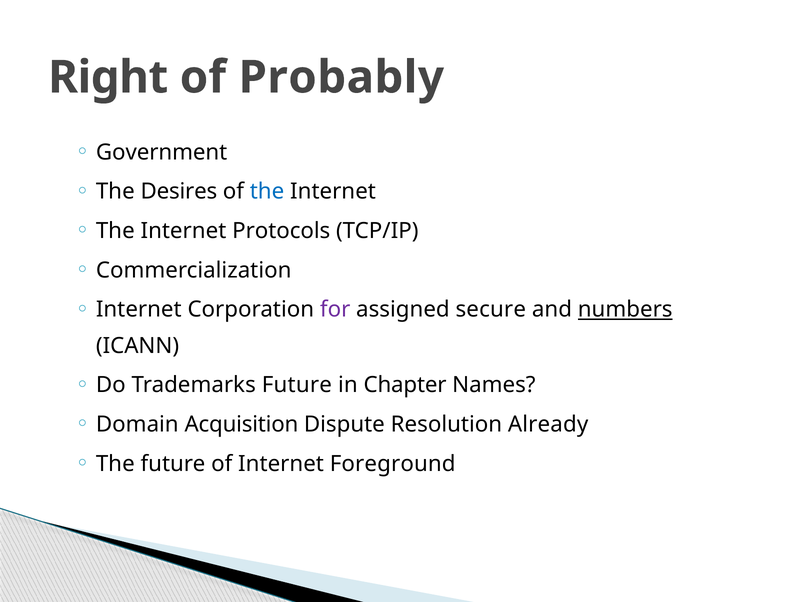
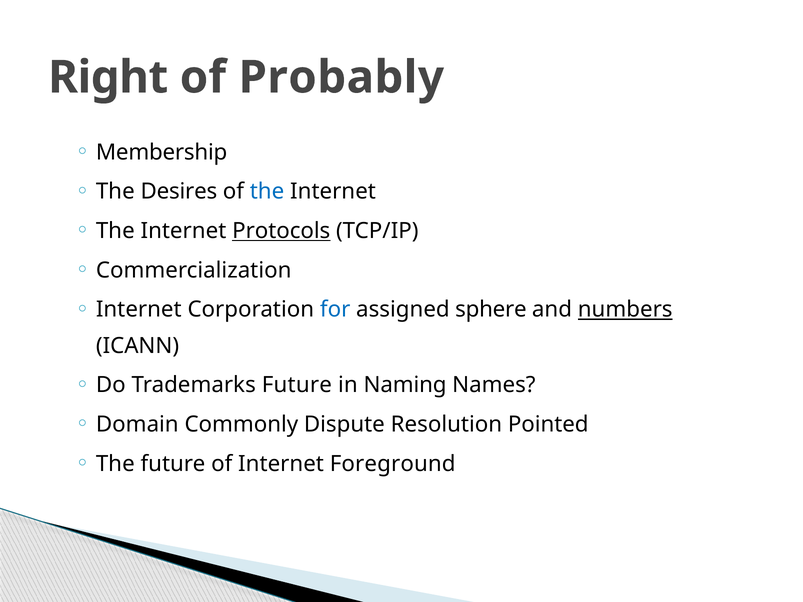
Government: Government -> Membership
Protocols underline: none -> present
for colour: purple -> blue
secure: secure -> sphere
Chapter: Chapter -> Naming
Acquisition: Acquisition -> Commonly
Already: Already -> Pointed
